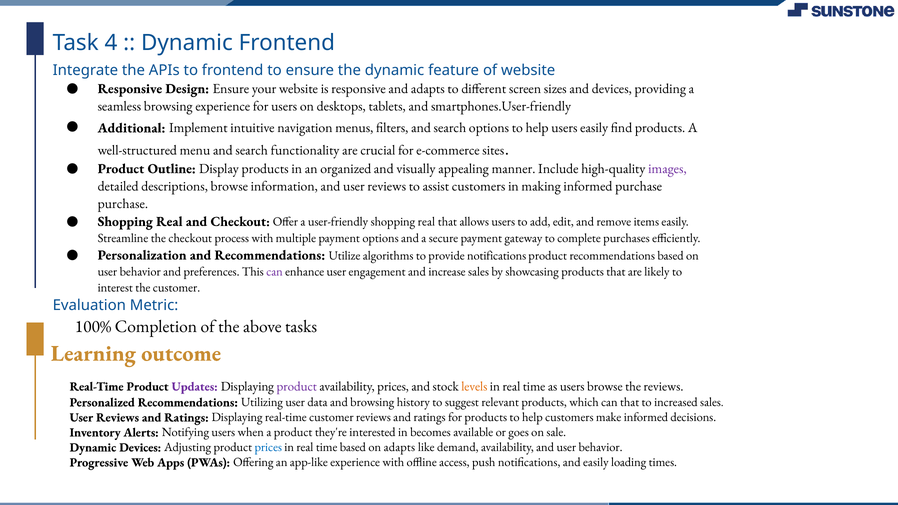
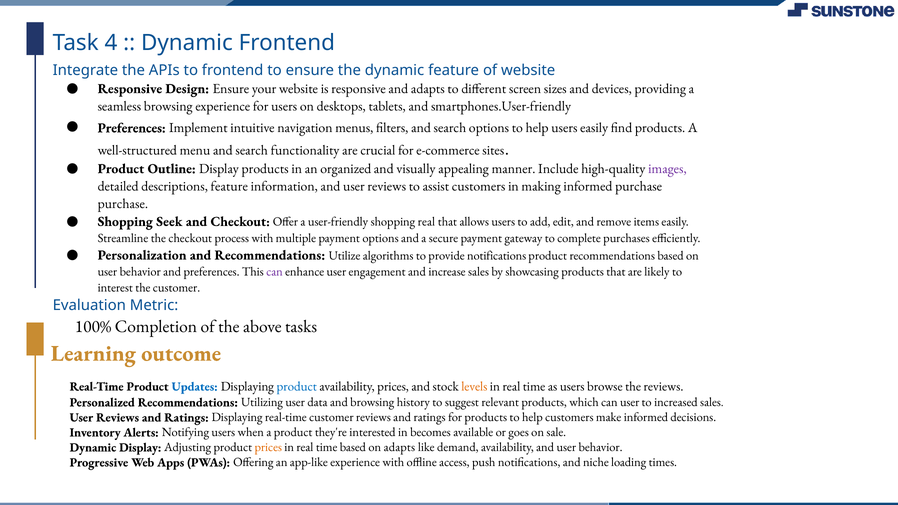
Additional at (132, 128): Additional -> Preferences
descriptions browse: browse -> feature
Real at (169, 221): Real -> Seek
Updates colour: purple -> blue
product at (297, 386) colour: purple -> blue
can that: that -> user
Devices at (140, 447): Devices -> Display
prices at (268, 447) colour: blue -> orange
and easily: easily -> niche
